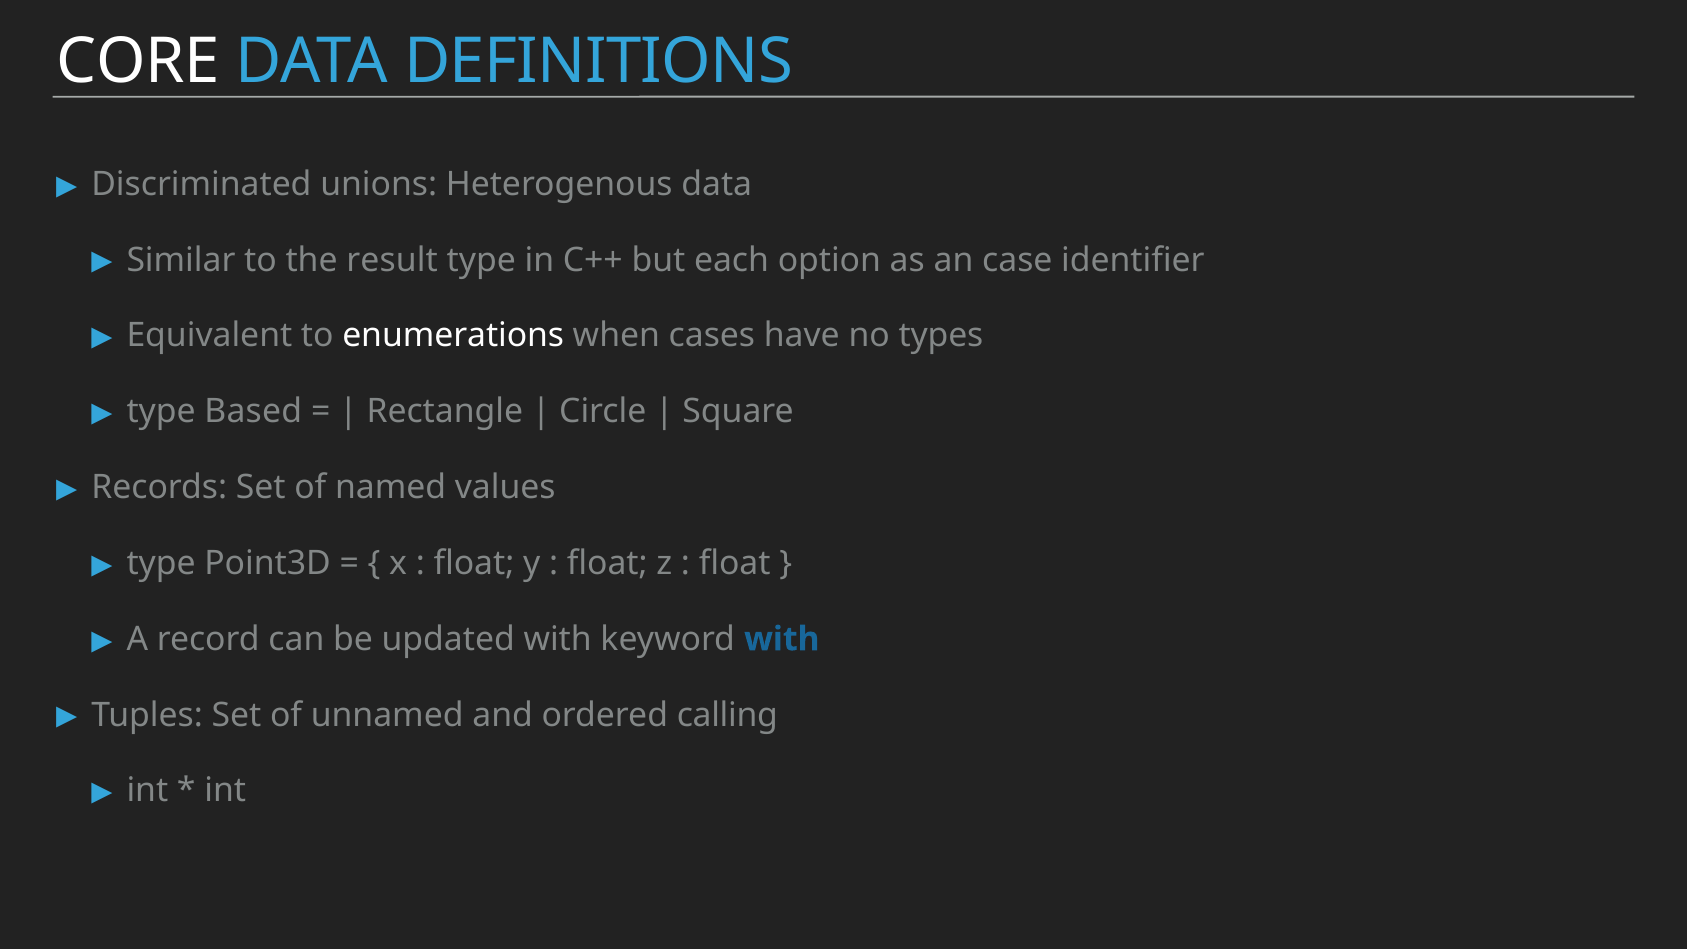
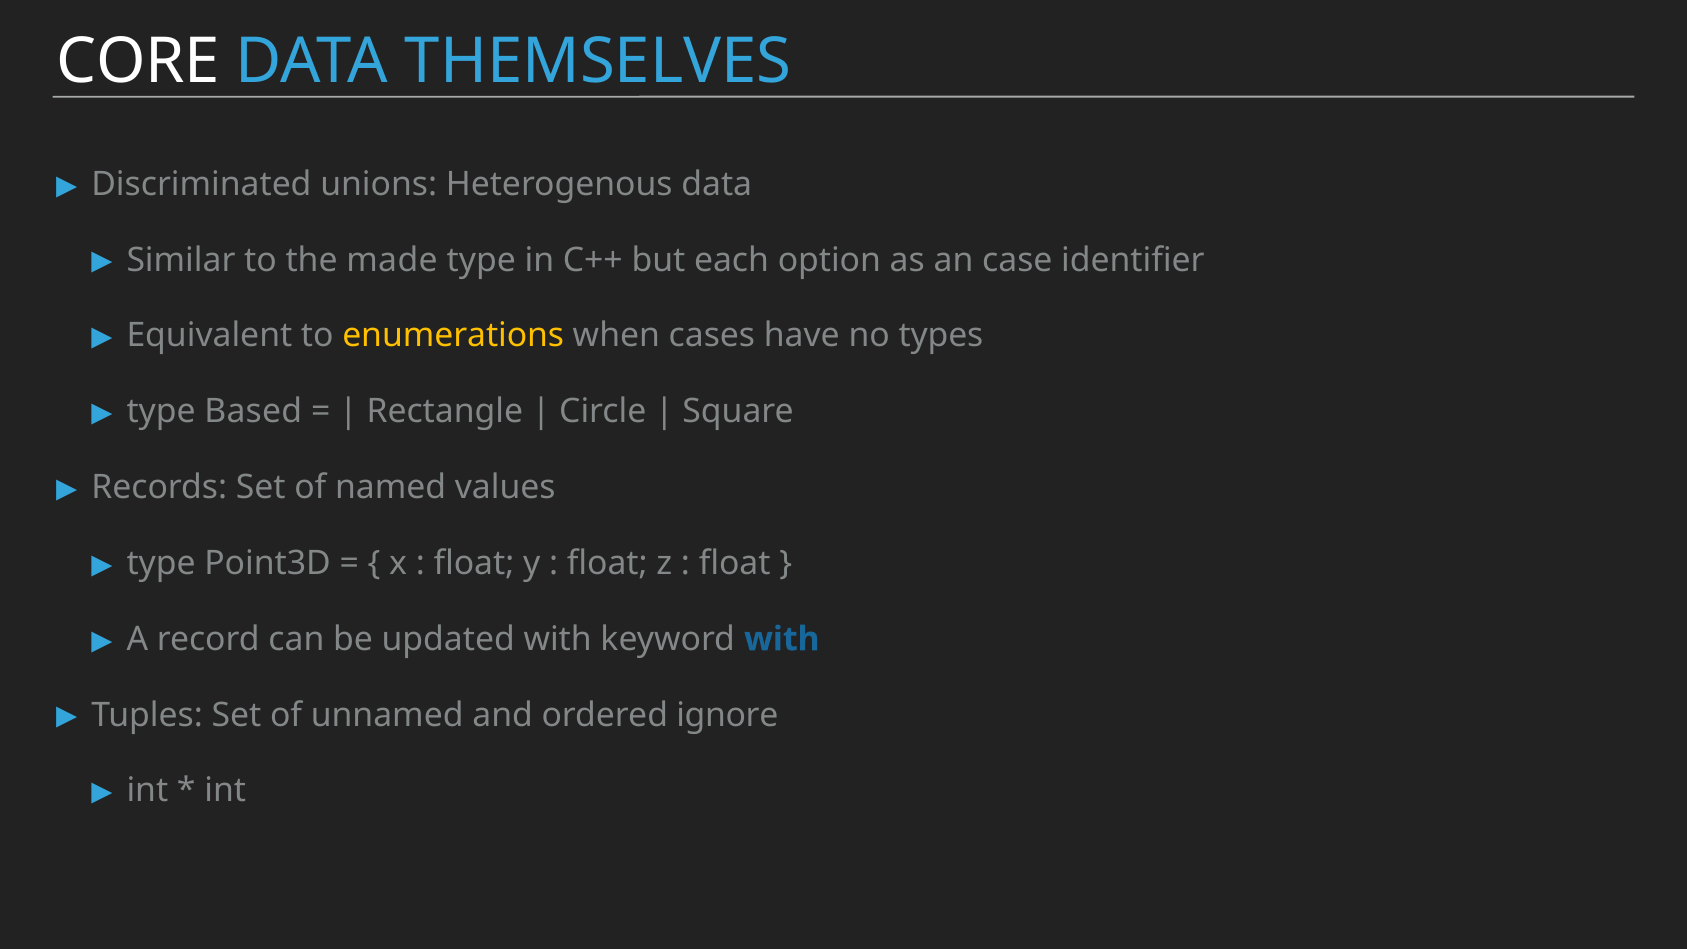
DEFINITIONS: DEFINITIONS -> THEMSELVES
result: result -> made
enumerations colour: white -> yellow
calling: calling -> ignore
